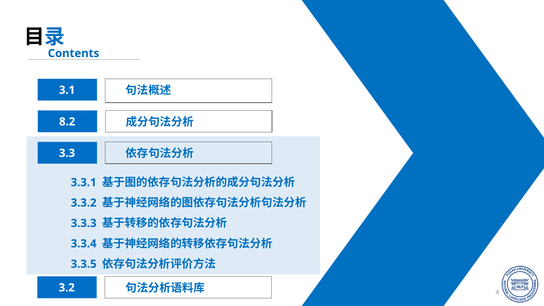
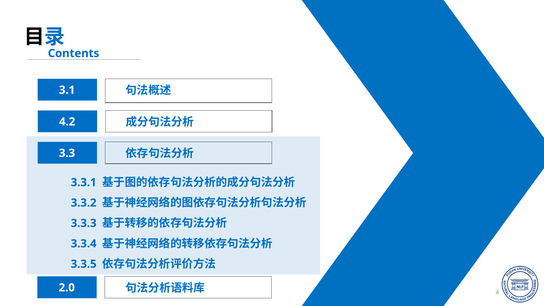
8.2: 8.2 -> 4.2
3.2: 3.2 -> 2.0
